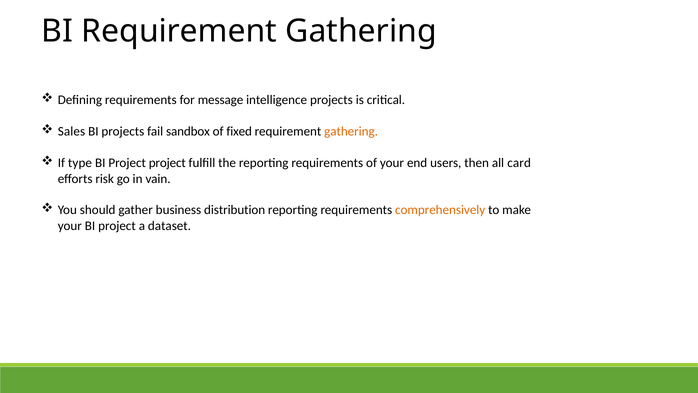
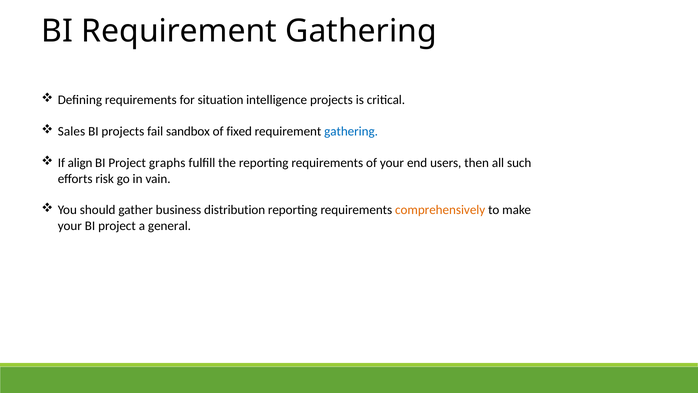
message: message -> situation
gathering at (351, 131) colour: orange -> blue
type: type -> align
Project project: project -> graphs
card: card -> such
dataset: dataset -> general
